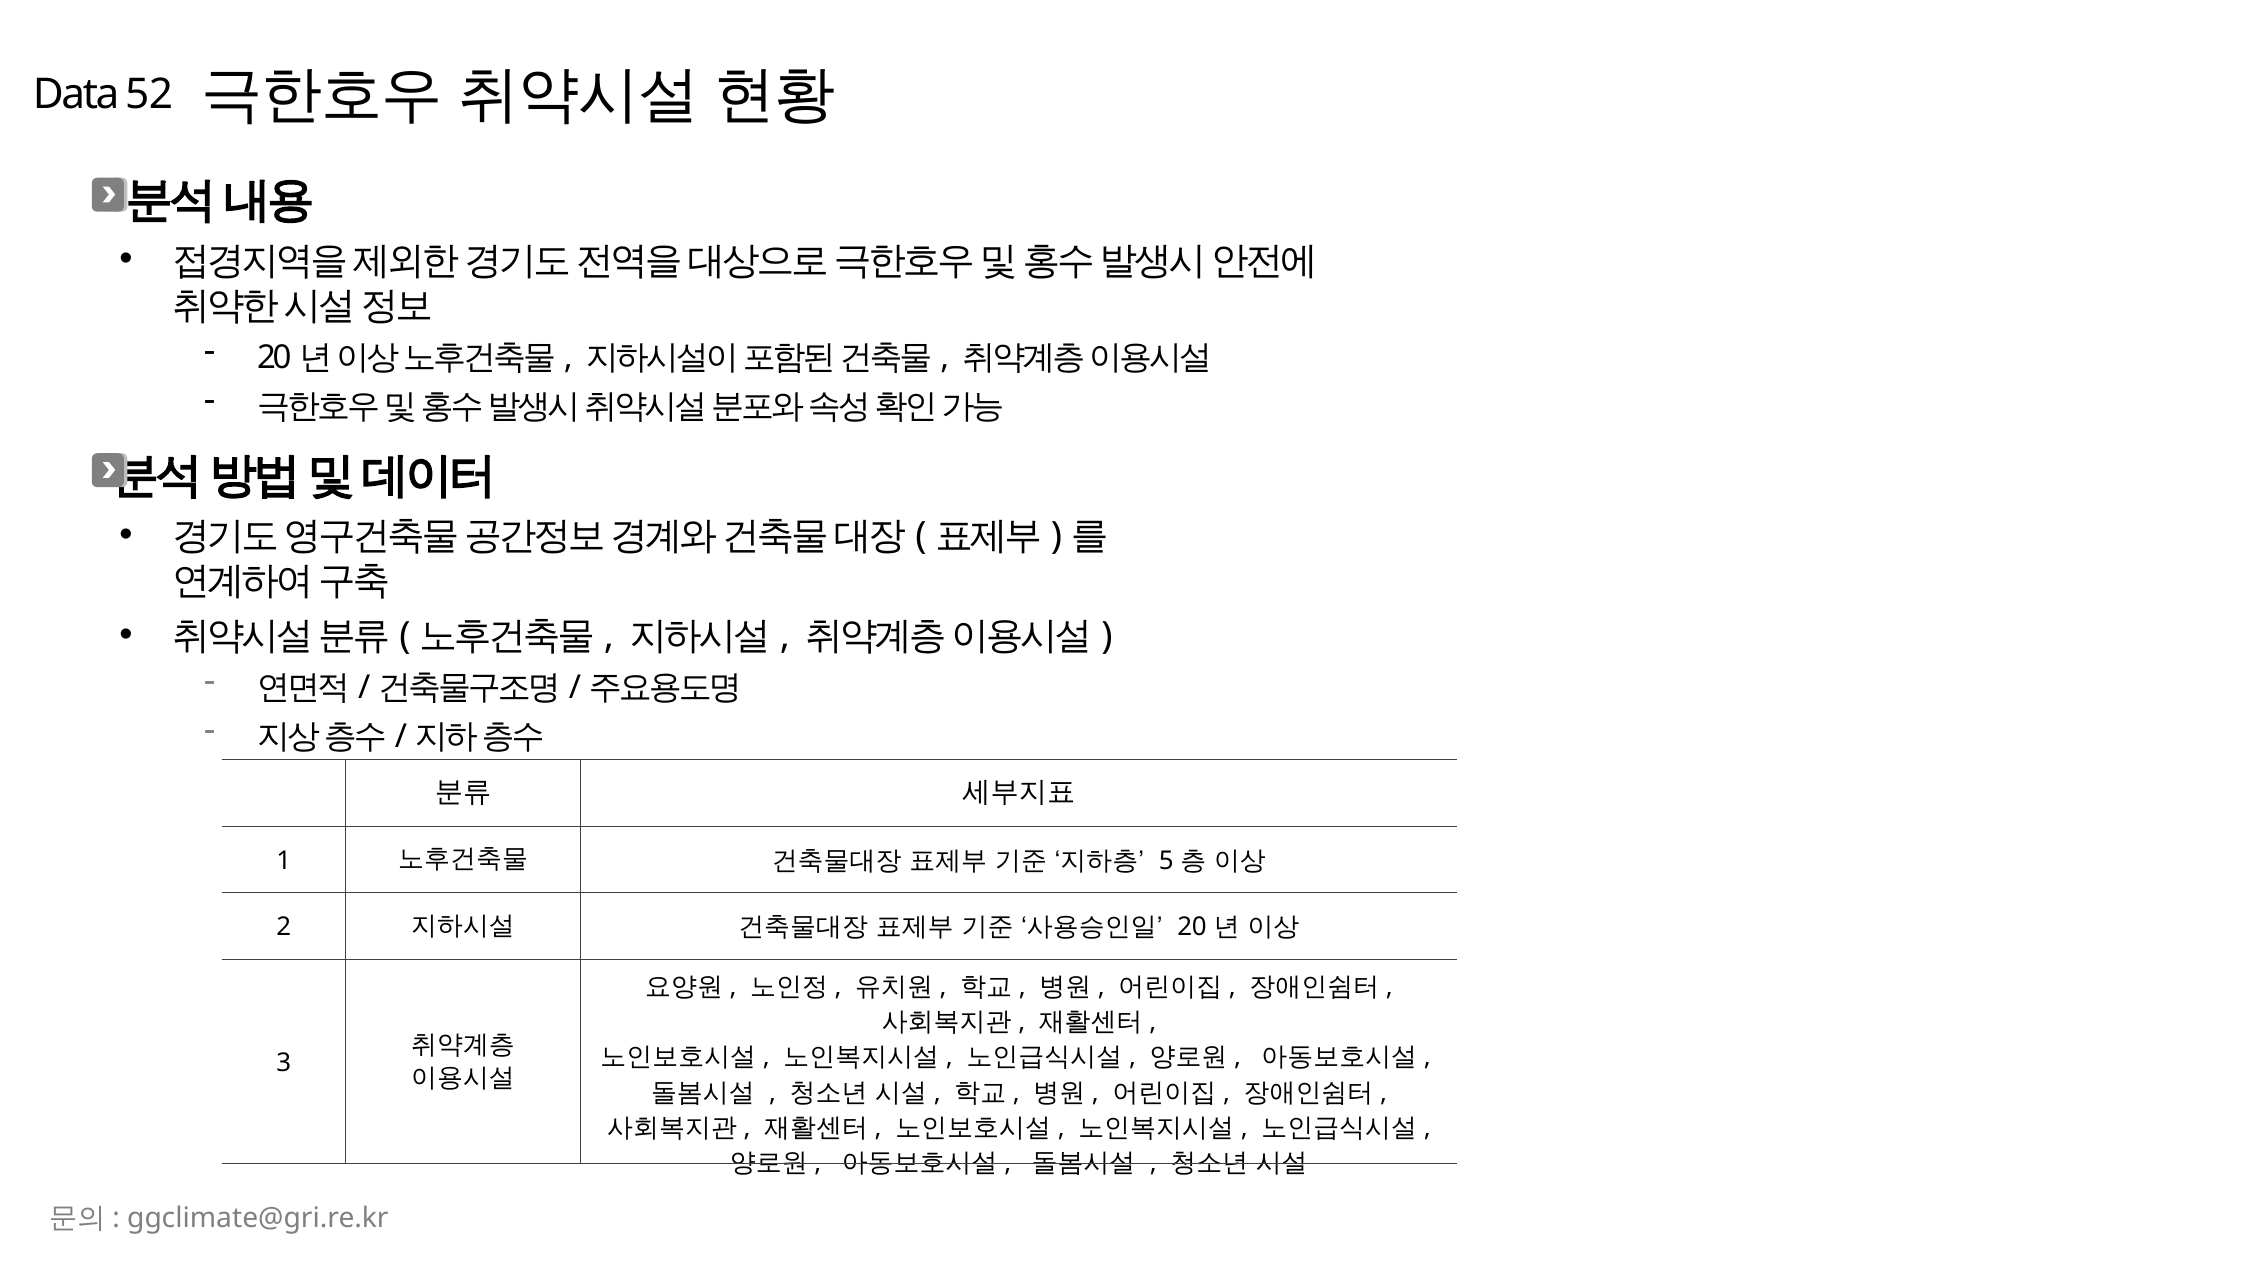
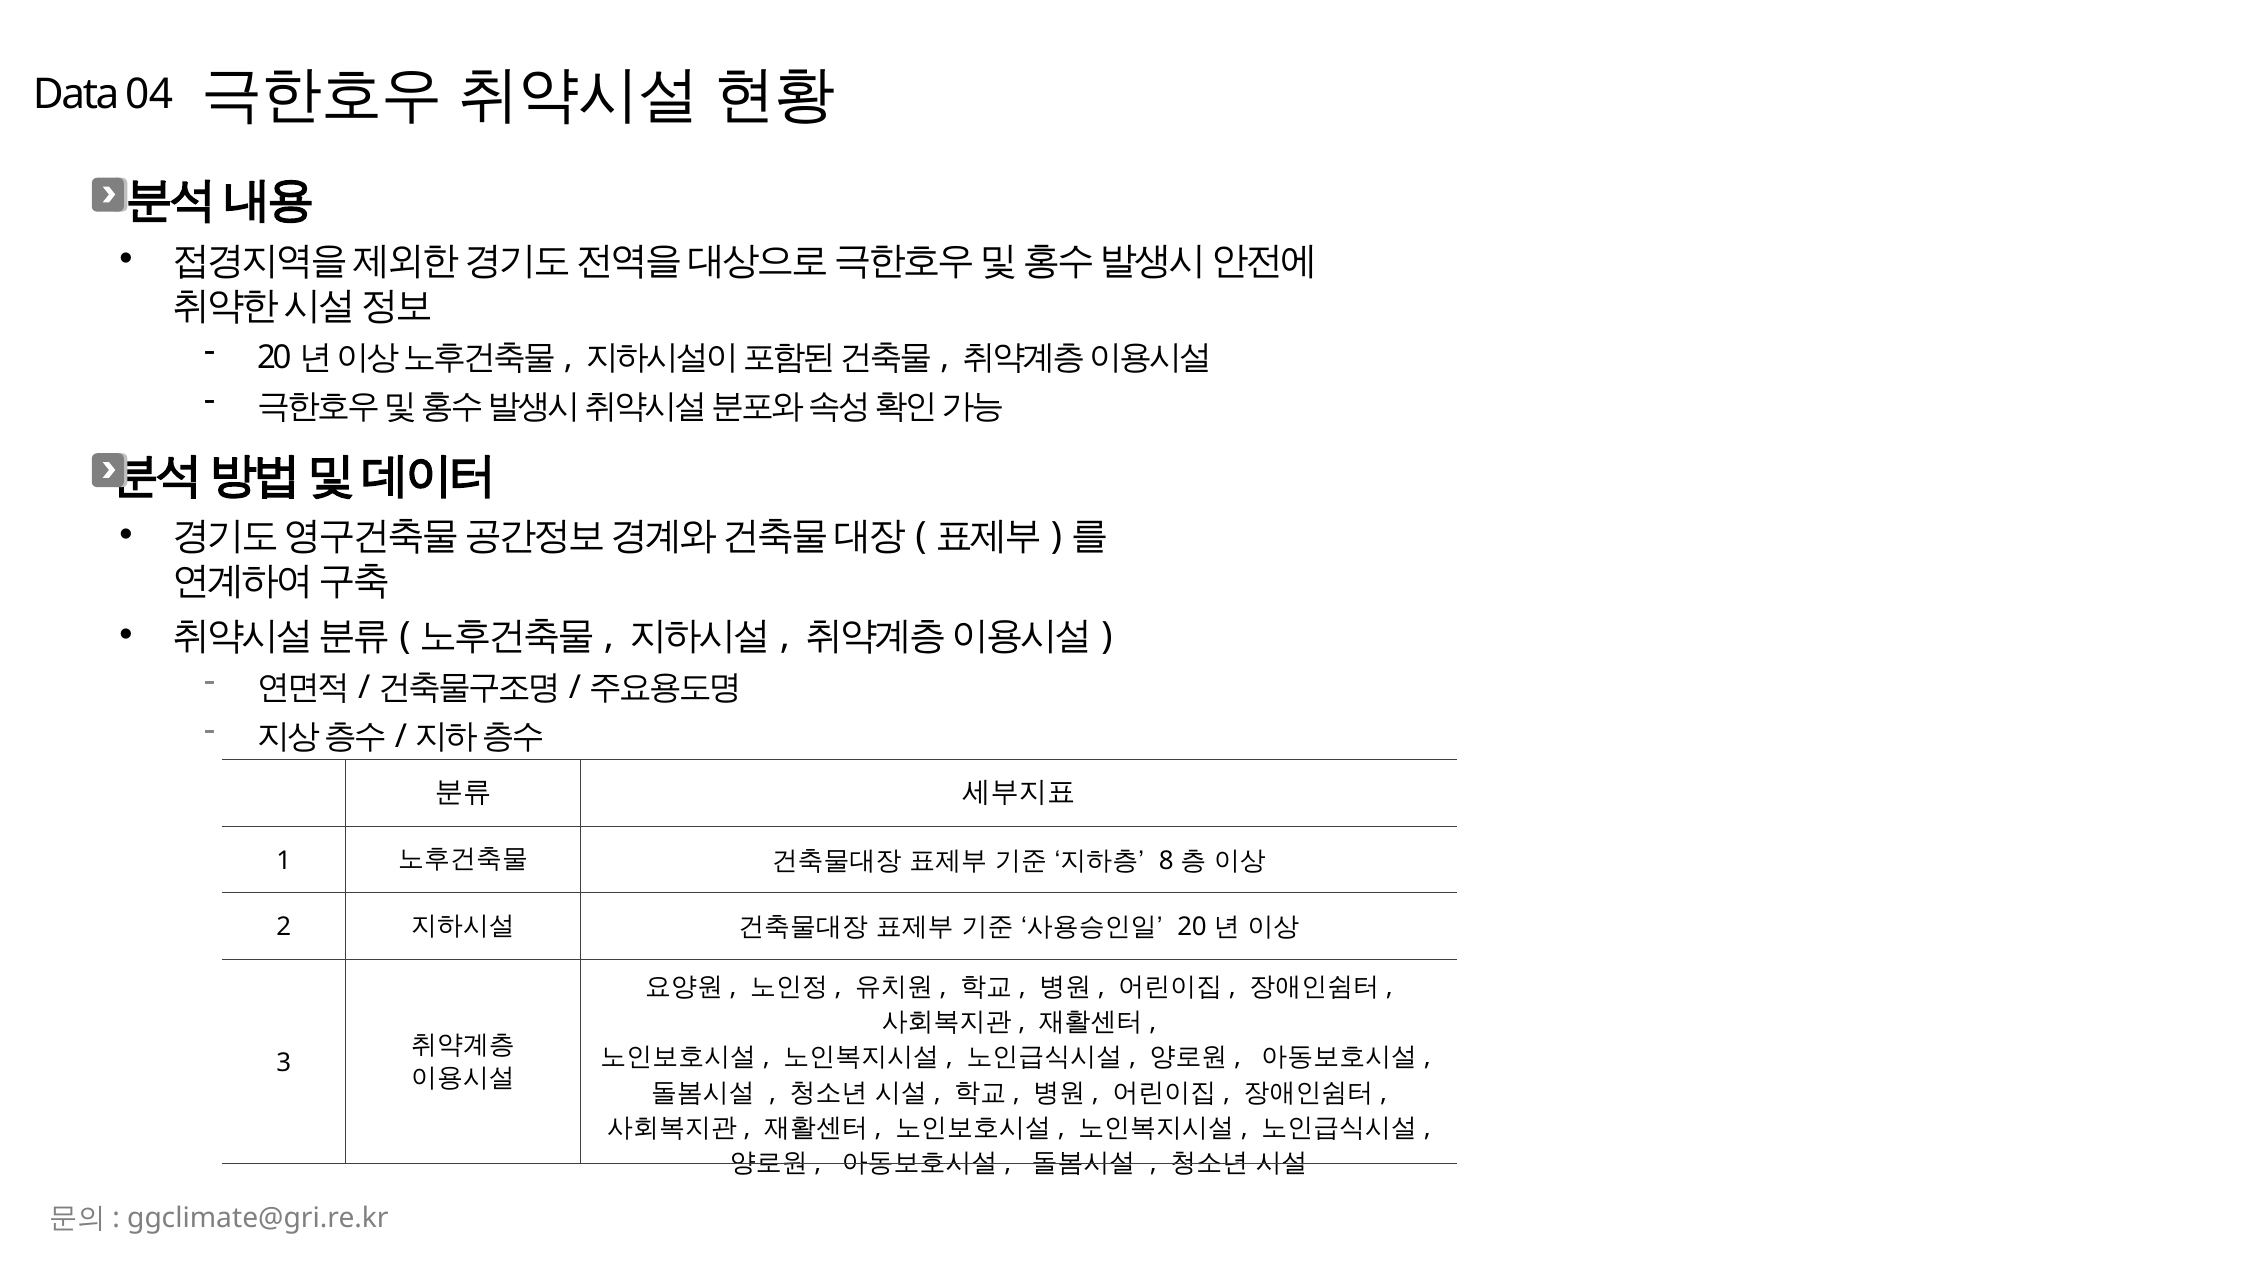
52: 52 -> 04
5: 5 -> 8
